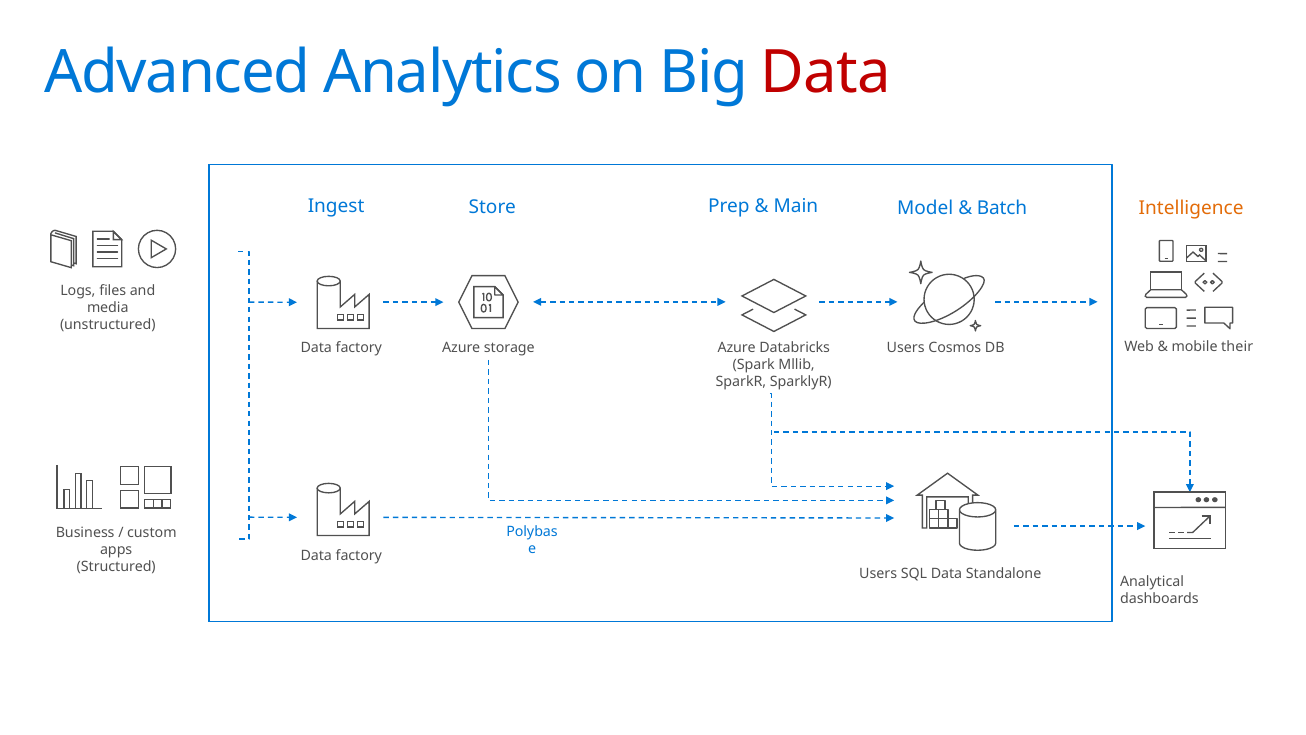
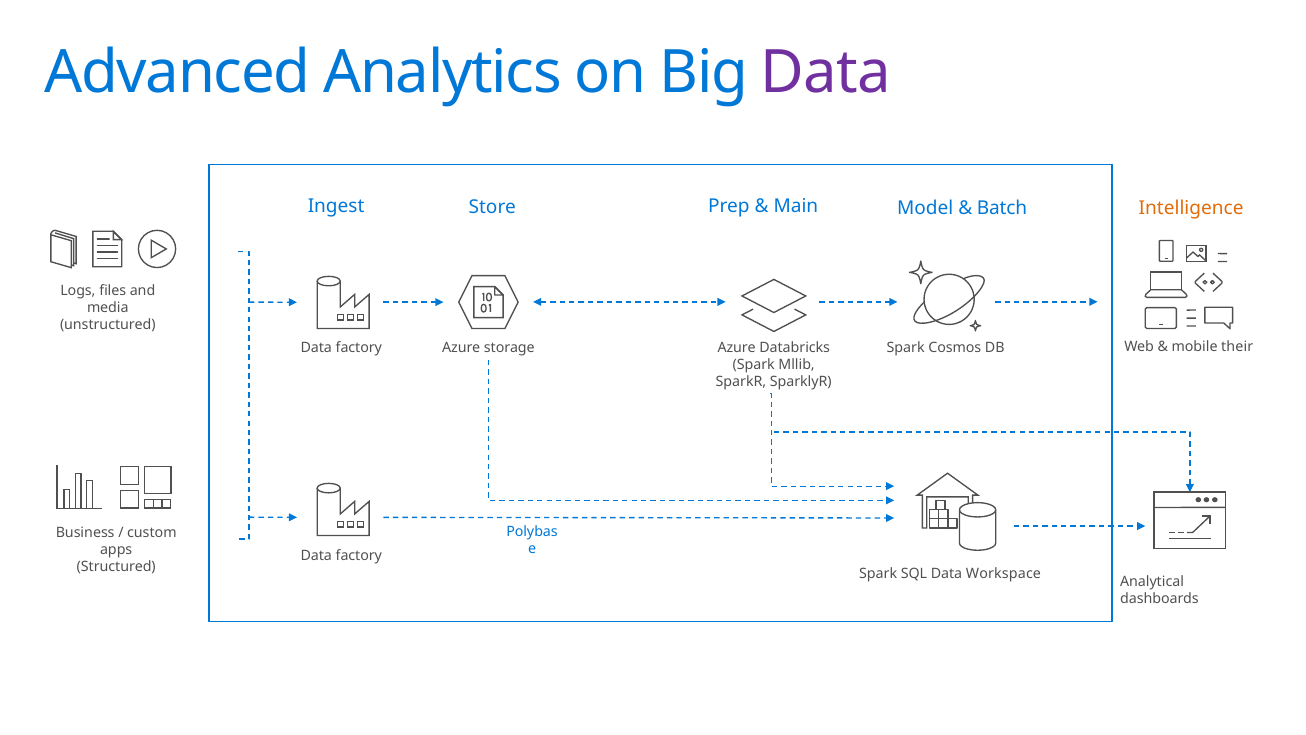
Data at (826, 73) colour: red -> purple
Users at (906, 347): Users -> Spark
Users at (878, 573): Users -> Spark
Standalone: Standalone -> Workspace
